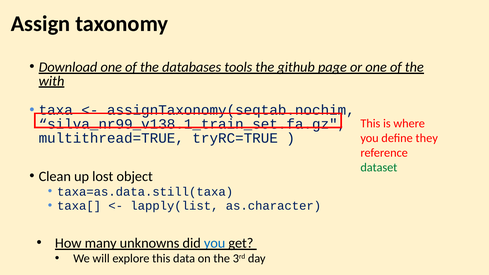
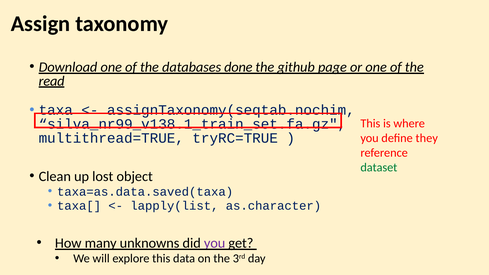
tools: tools -> done
with: with -> read
taxa=as.data.still(taxa: taxa=as.data.still(taxa -> taxa=as.data.saved(taxa
you at (215, 243) colour: blue -> purple
